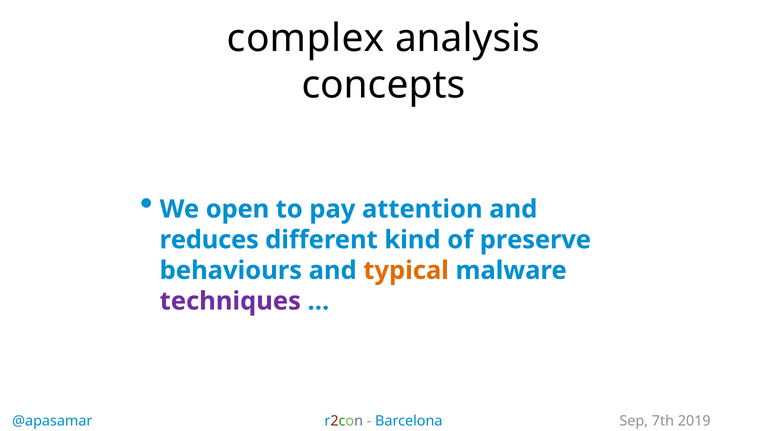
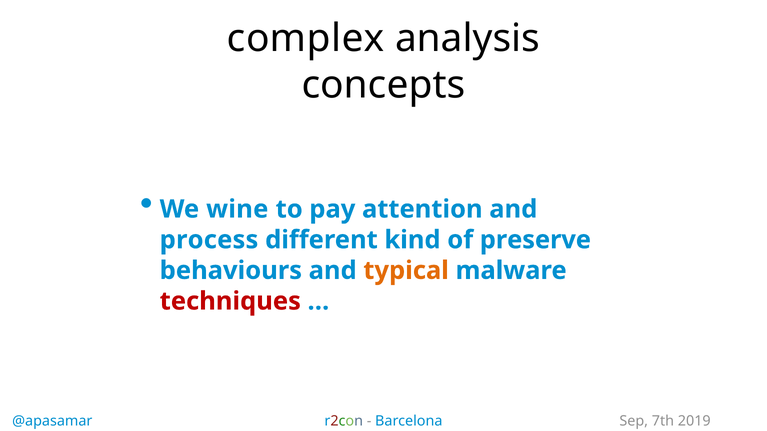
open: open -> wine
reduces: reduces -> process
techniques colour: purple -> red
